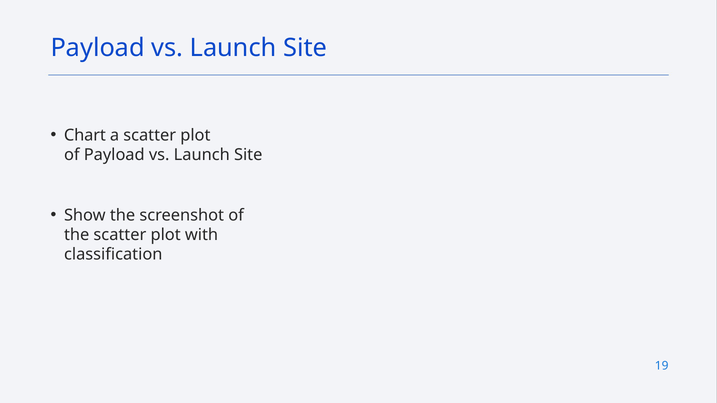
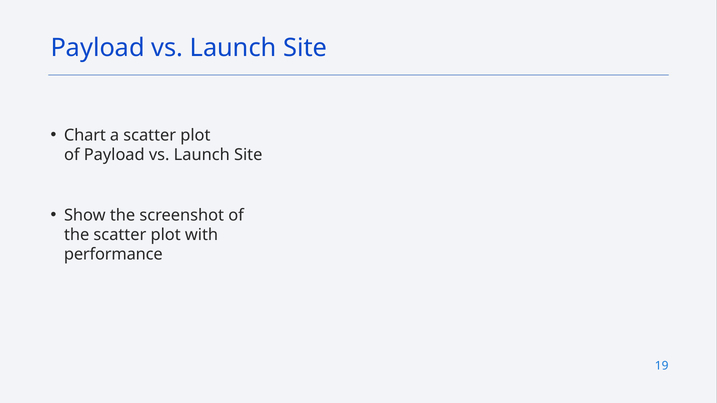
classification: classification -> performance
